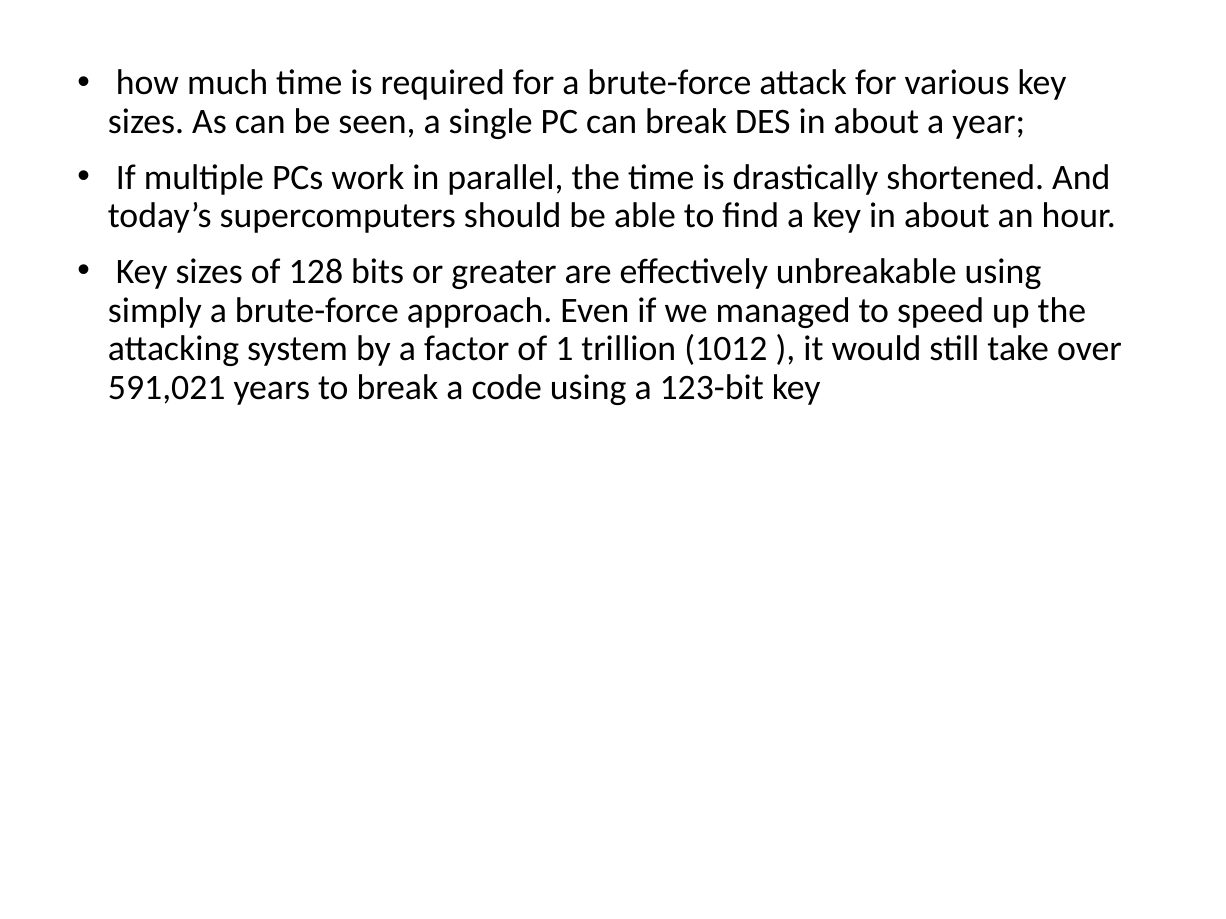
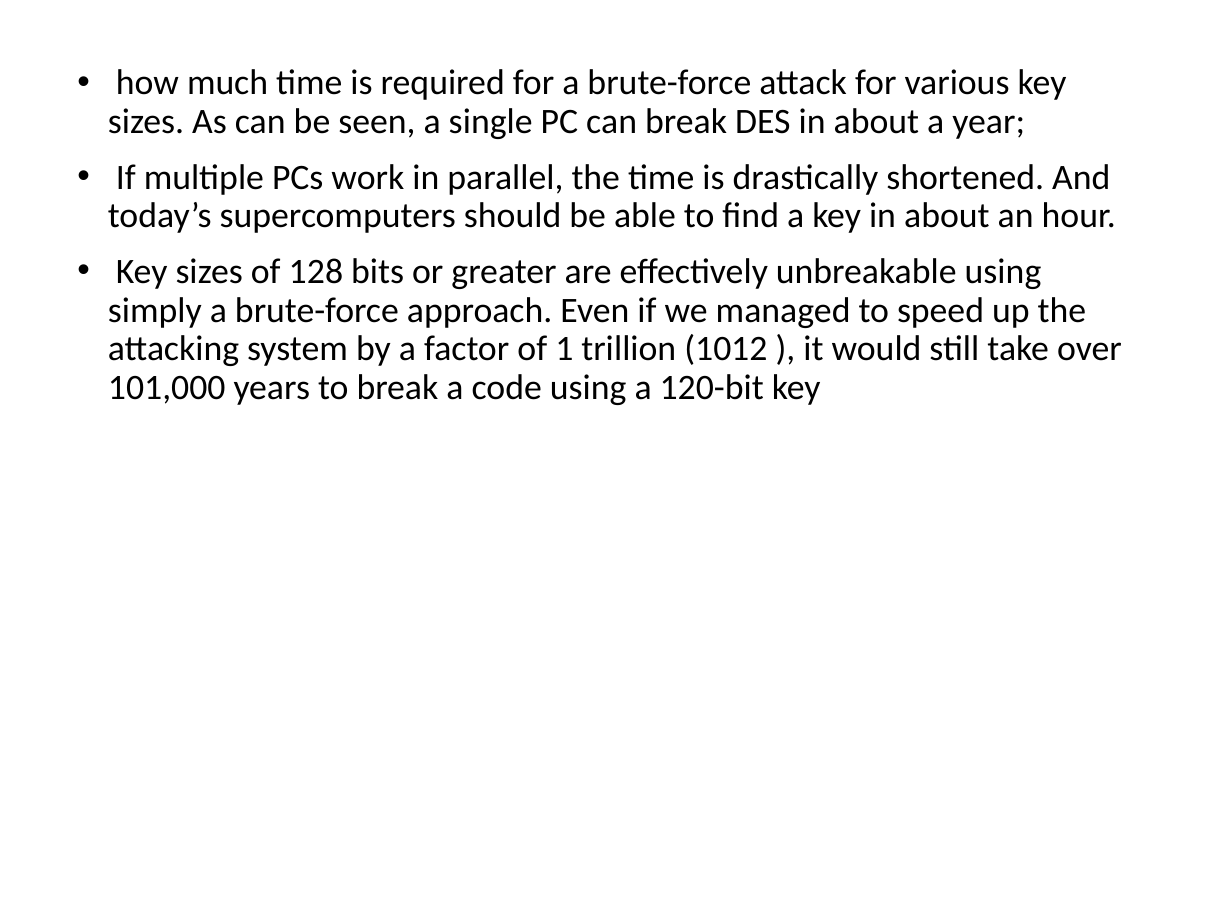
591,021: 591,021 -> 101,000
123-bit: 123-bit -> 120-bit
